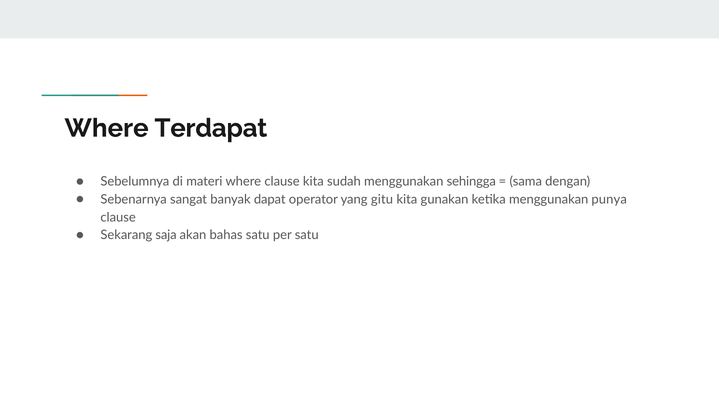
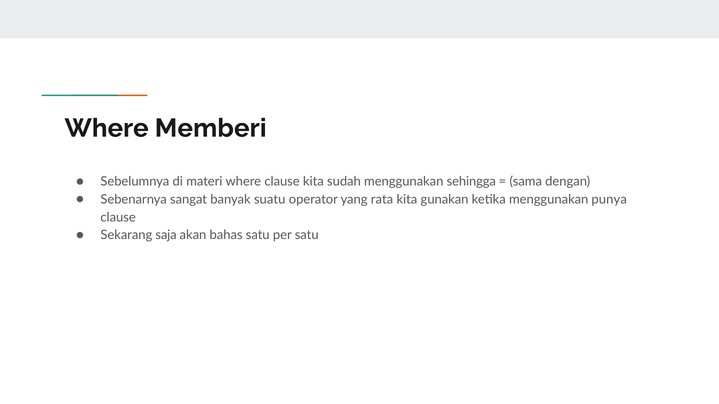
Terdapat: Terdapat -> Memberi
dapat: dapat -> suatu
gitu: gitu -> rata
